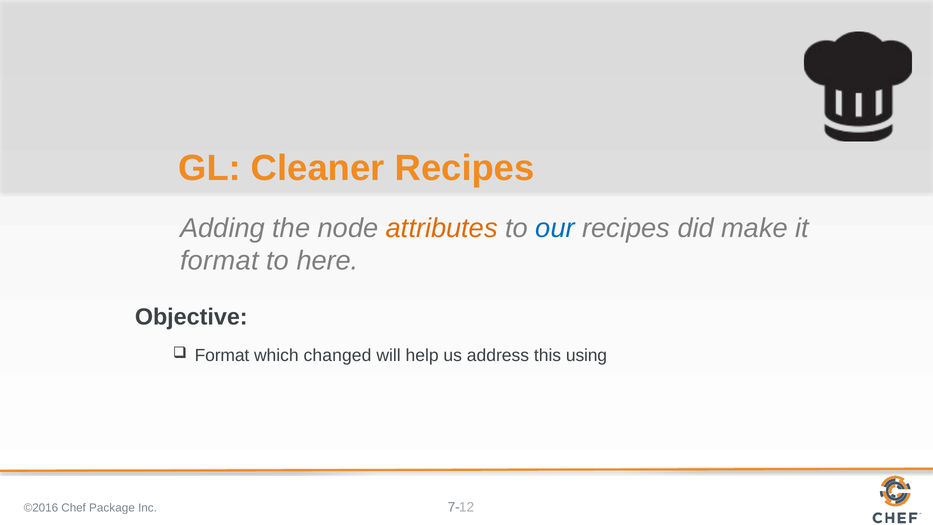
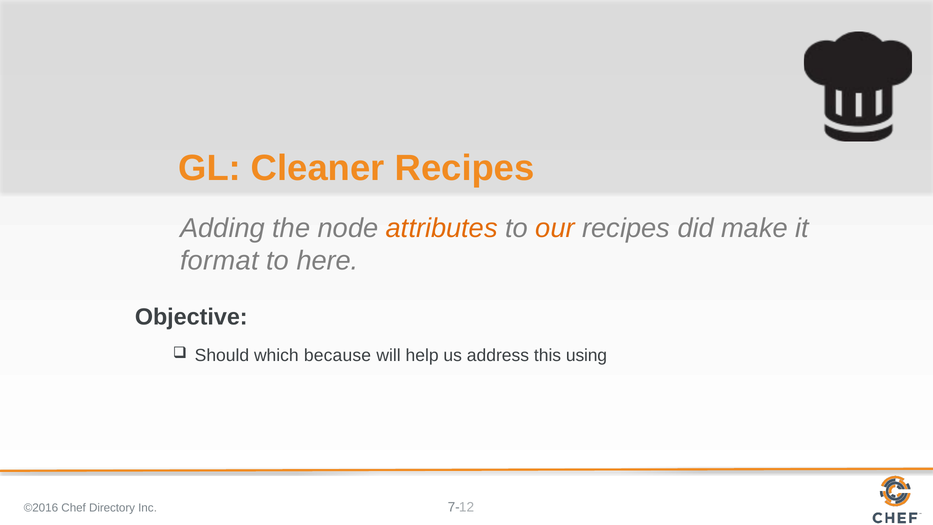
our colour: blue -> orange
Format at (222, 355): Format -> Should
changed: changed -> because
Package: Package -> Directory
